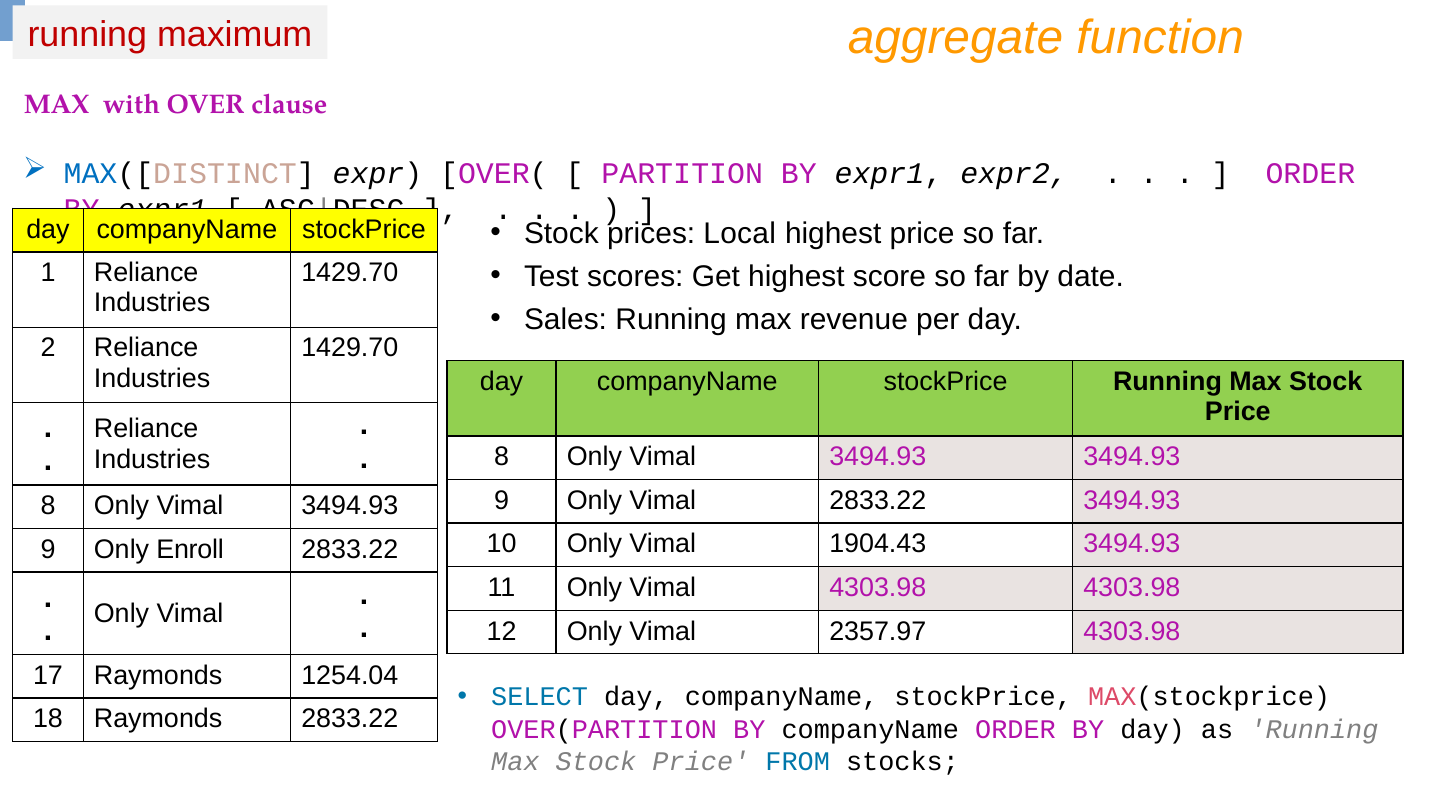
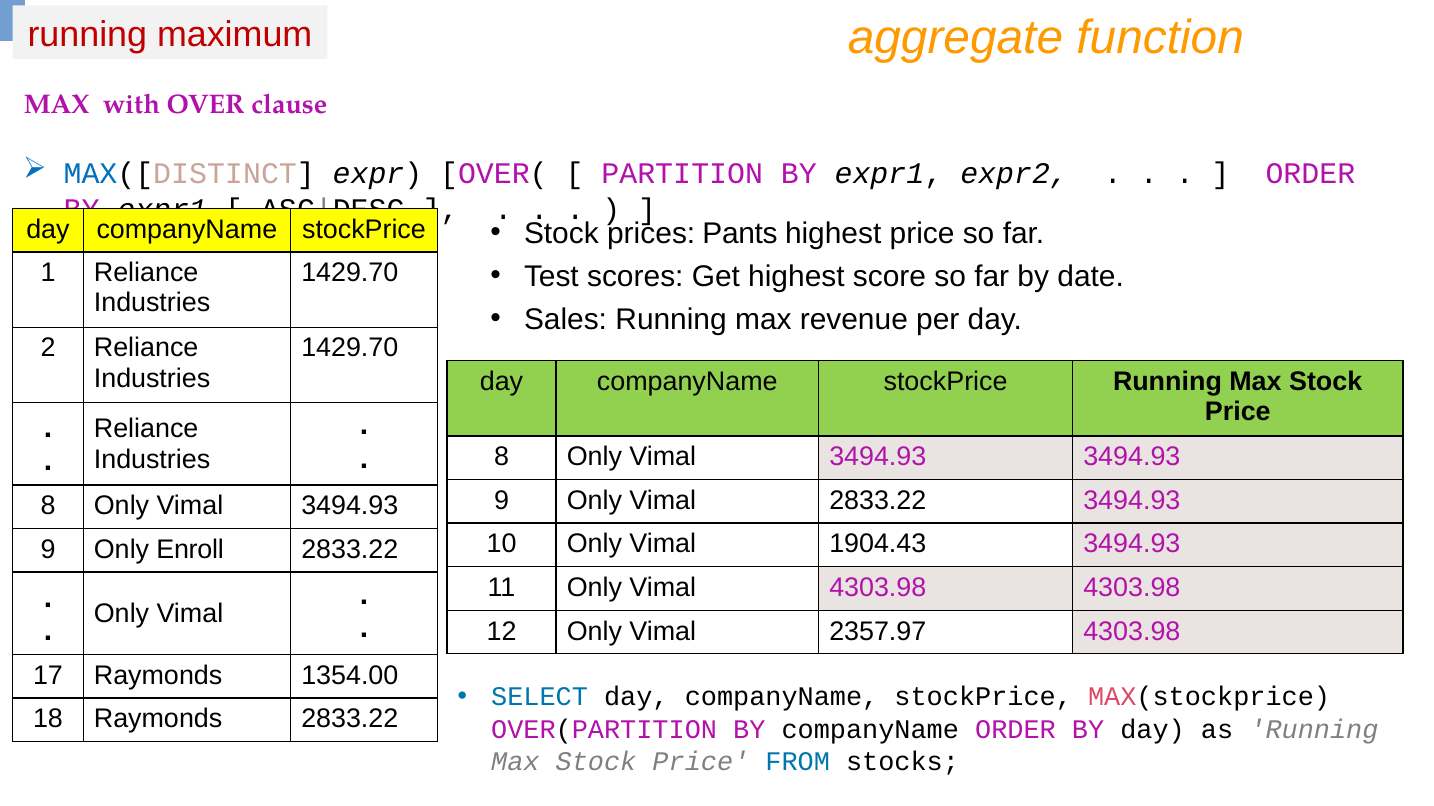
Local: Local -> Pants
1254.04: 1254.04 -> 1354.00
